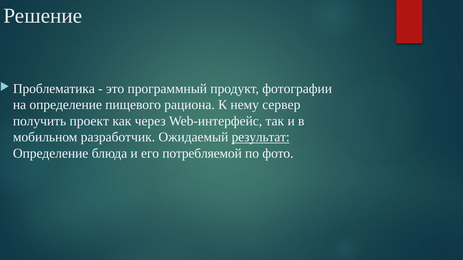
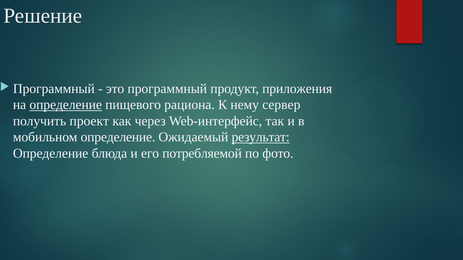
Проблематика at (54, 89): Проблематика -> Программный
фотографии: фотографии -> приложения
определение at (66, 105) underline: none -> present
мобильном разработчик: разработчик -> определение
